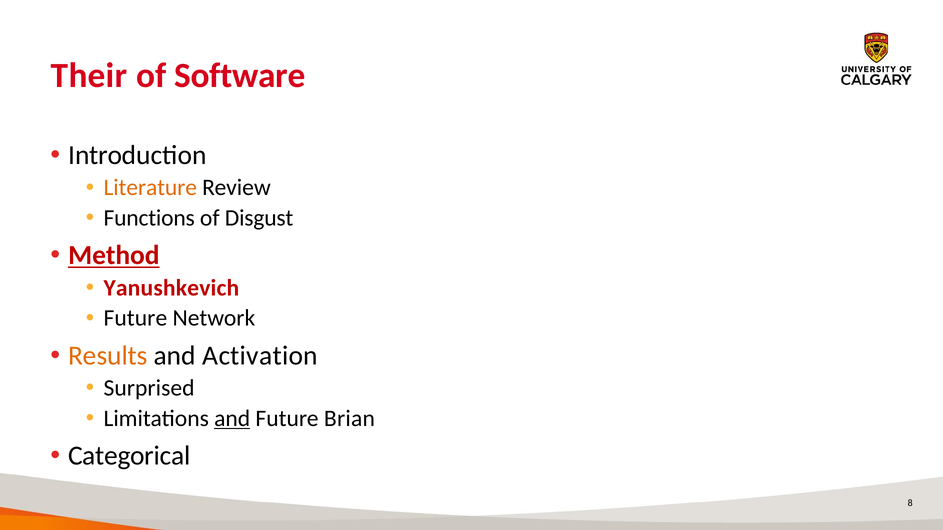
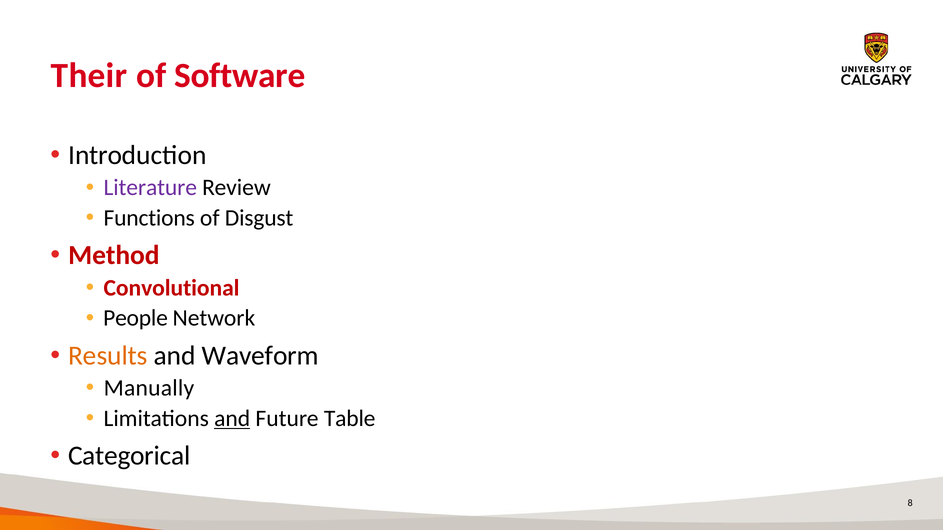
Literature colour: orange -> purple
Method underline: present -> none
Yanushkevich: Yanushkevich -> Convolutional
Future at (135, 318): Future -> People
Activation: Activation -> Waveform
Surprised: Surprised -> Manually
Brian: Brian -> Table
